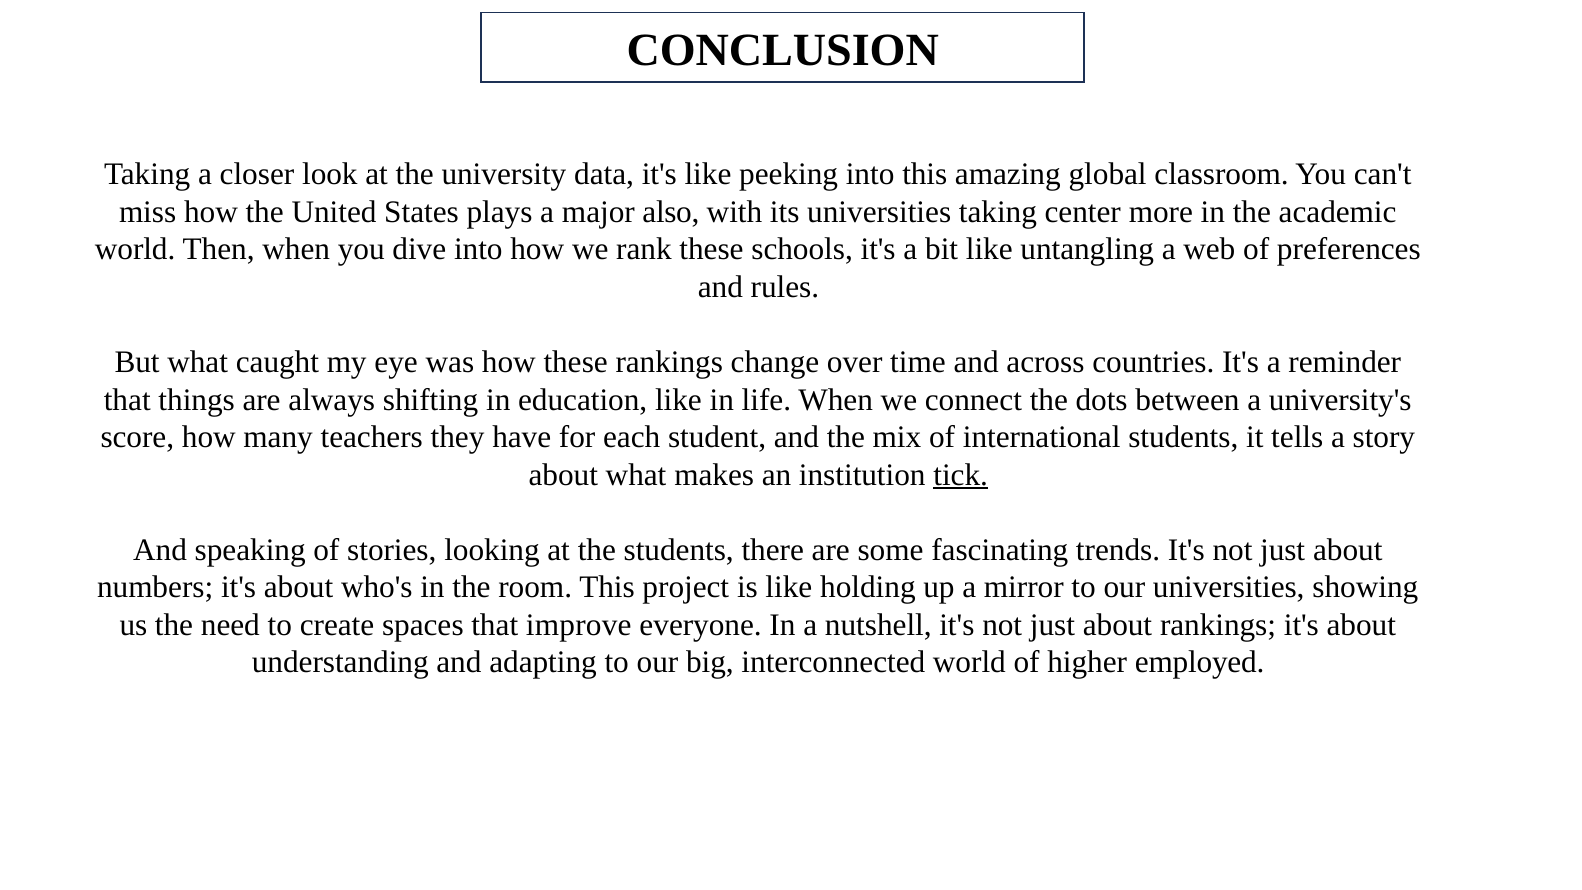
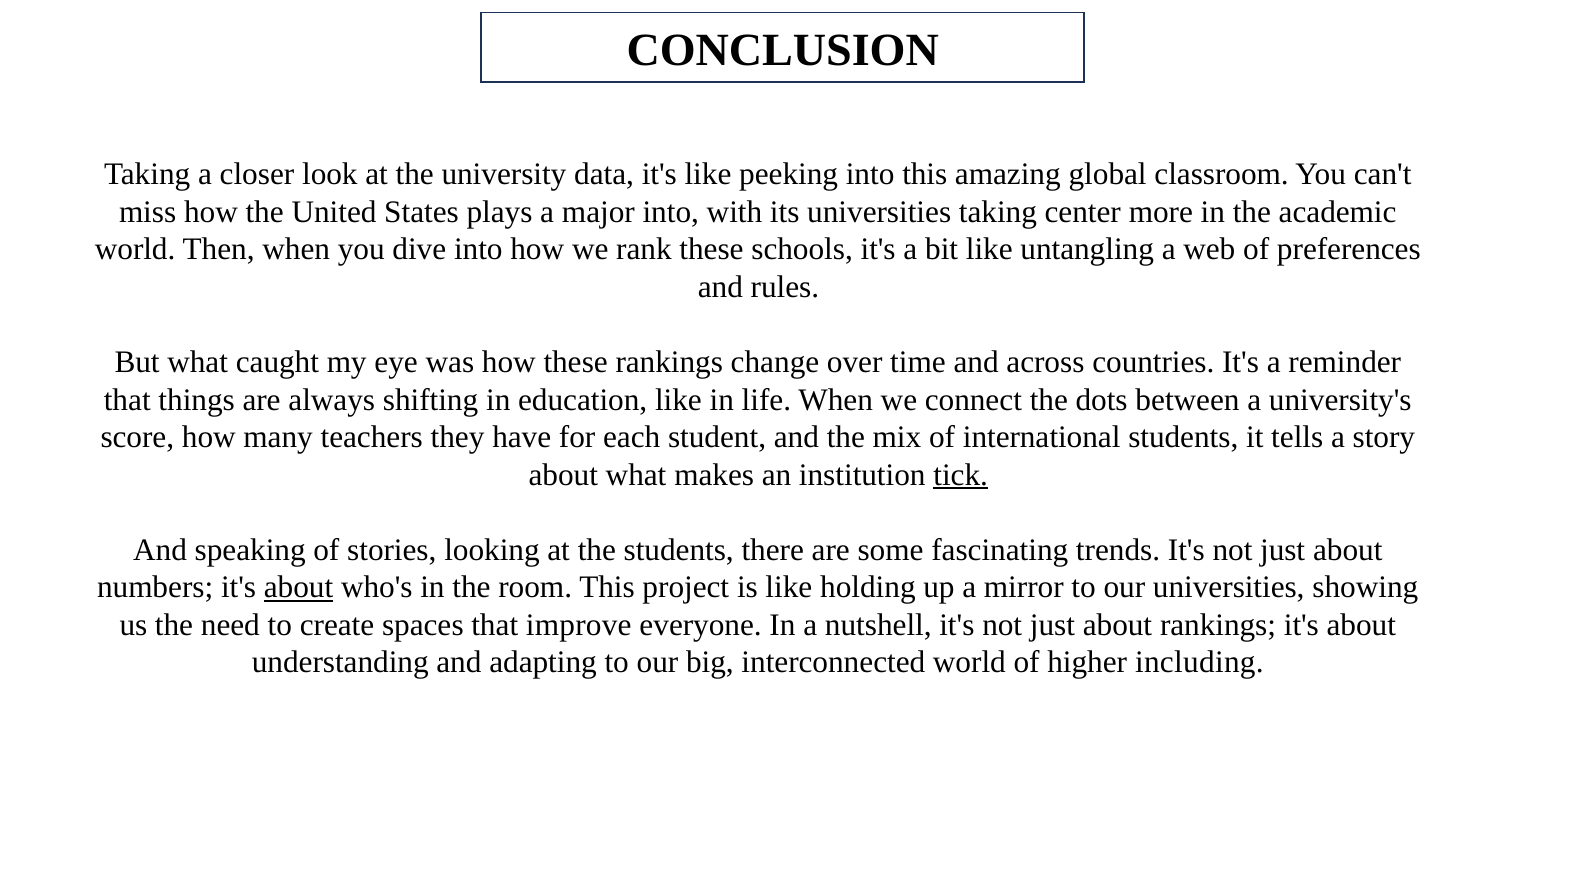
major also: also -> into
about at (299, 587) underline: none -> present
employed: employed -> including
